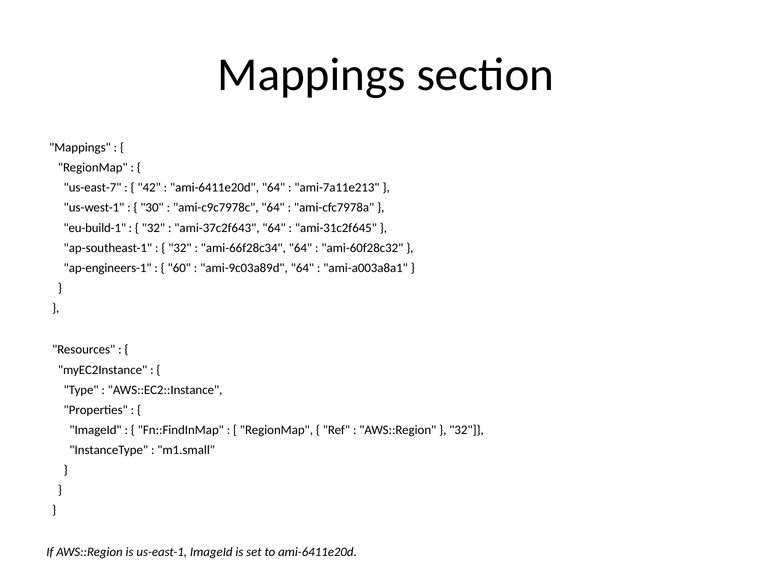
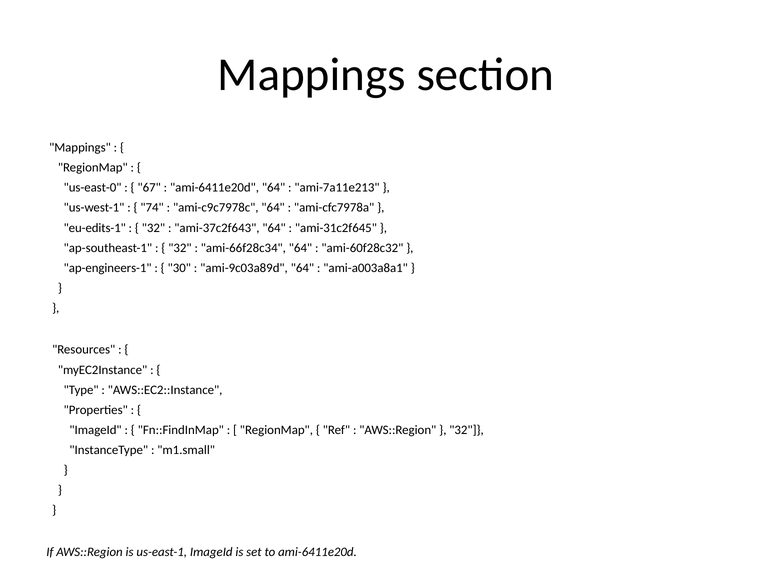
us-east-7: us-east-7 -> us-east-0
42: 42 -> 67
30: 30 -> 74
eu-build-1: eu-build-1 -> eu-edits-1
60: 60 -> 30
